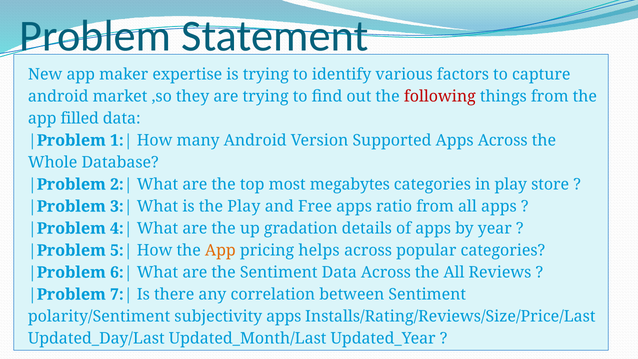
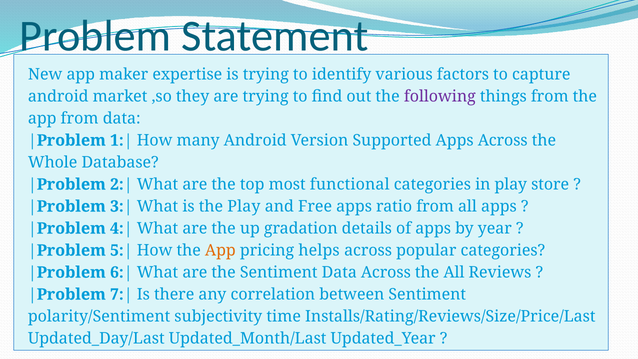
following colour: red -> purple
app filled: filled -> from
megabytes: megabytes -> functional
subjectivity apps: apps -> time
